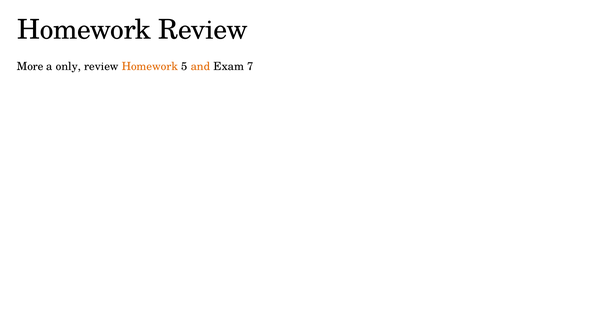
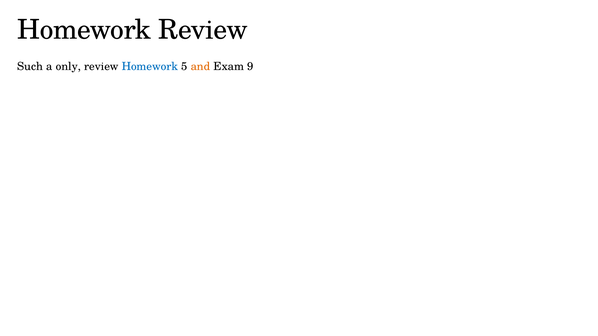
More: More -> Such
Homework at (150, 67) colour: orange -> blue
7: 7 -> 9
